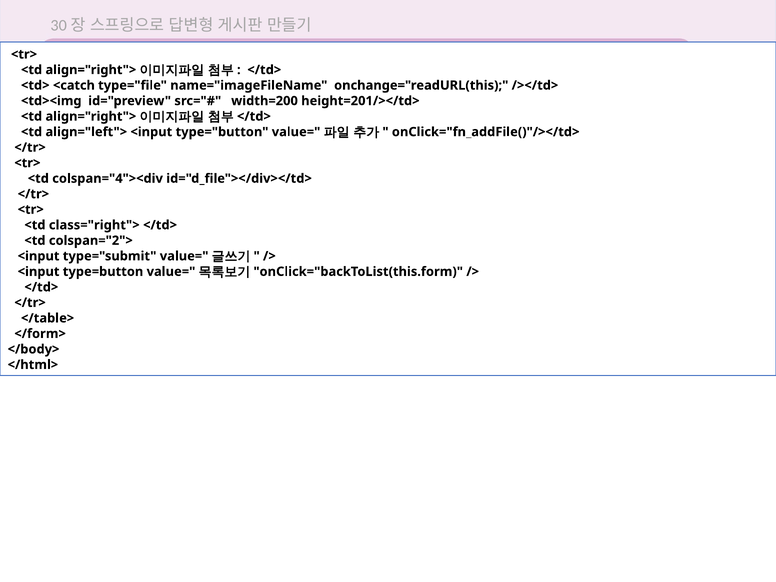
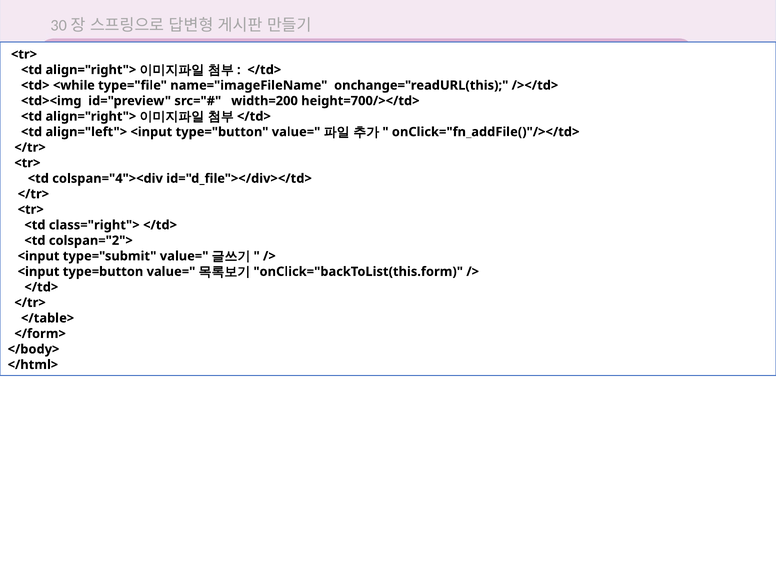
<catch: <catch -> <while
height=201/></td>: height=201/></td> -> height=700/></td>
